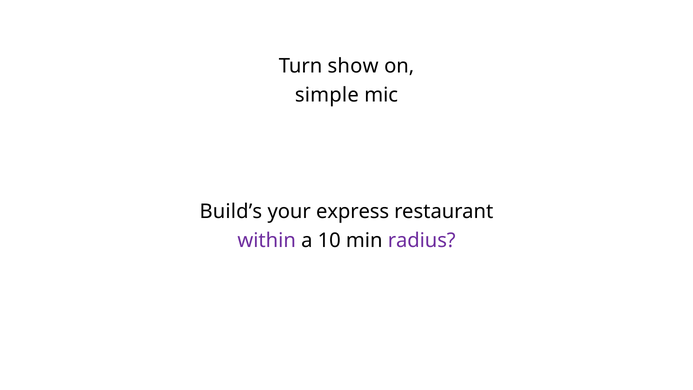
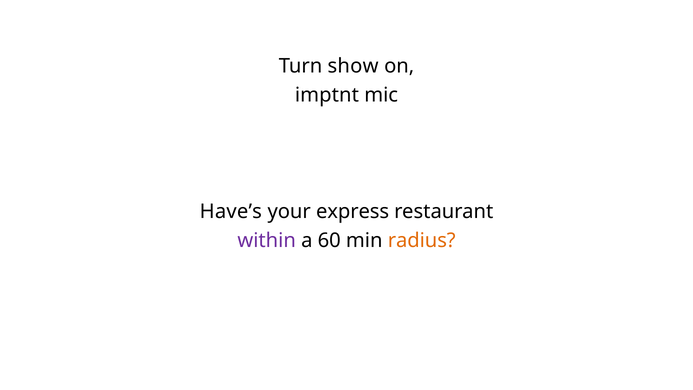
simple: simple -> imptnt
Build’s: Build’s -> Have’s
10: 10 -> 60
radius colour: purple -> orange
